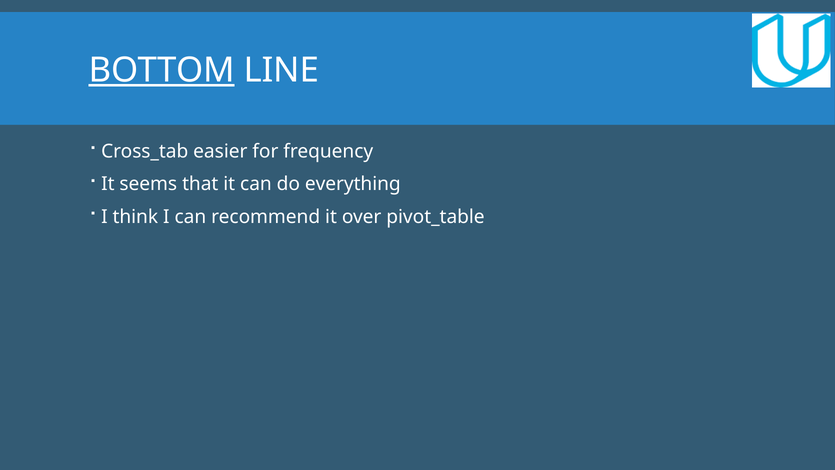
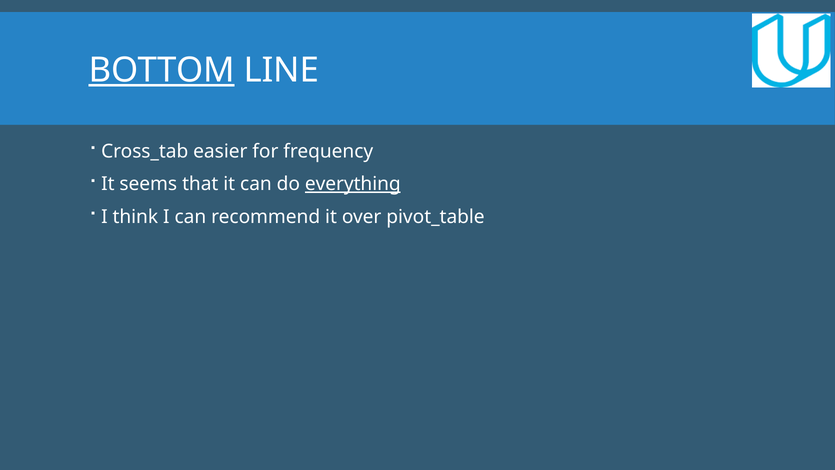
everything underline: none -> present
